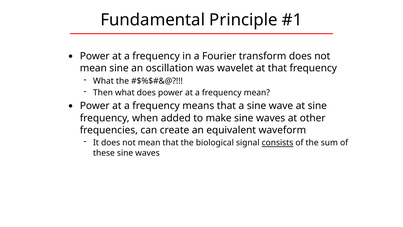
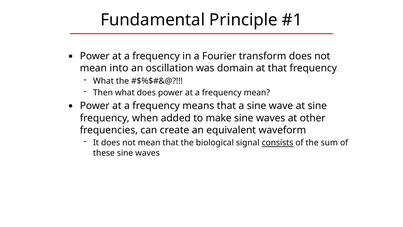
mean sine: sine -> into
wavelet: wavelet -> domain
